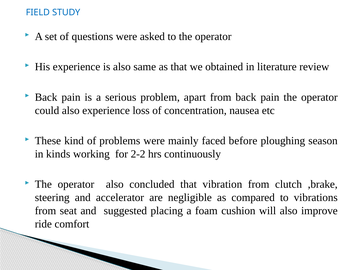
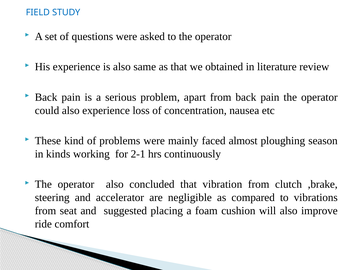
before: before -> almost
2-2: 2-2 -> 2-1
